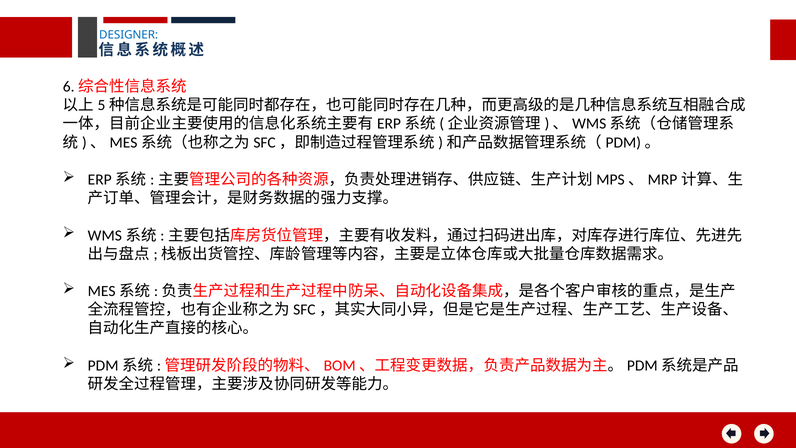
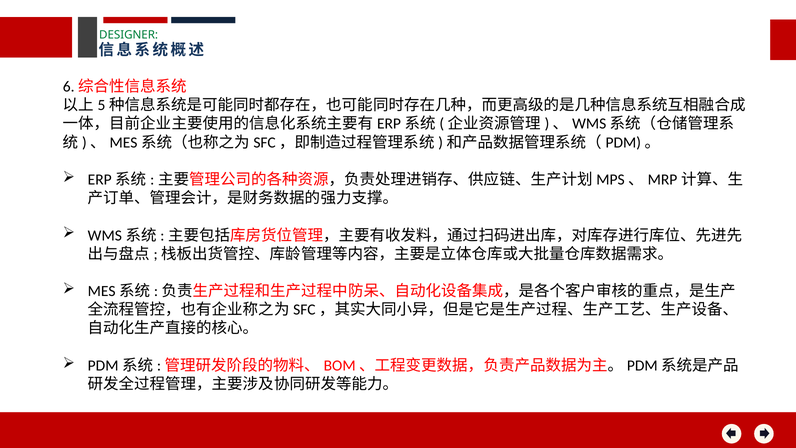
DESIGNER colour: blue -> green
